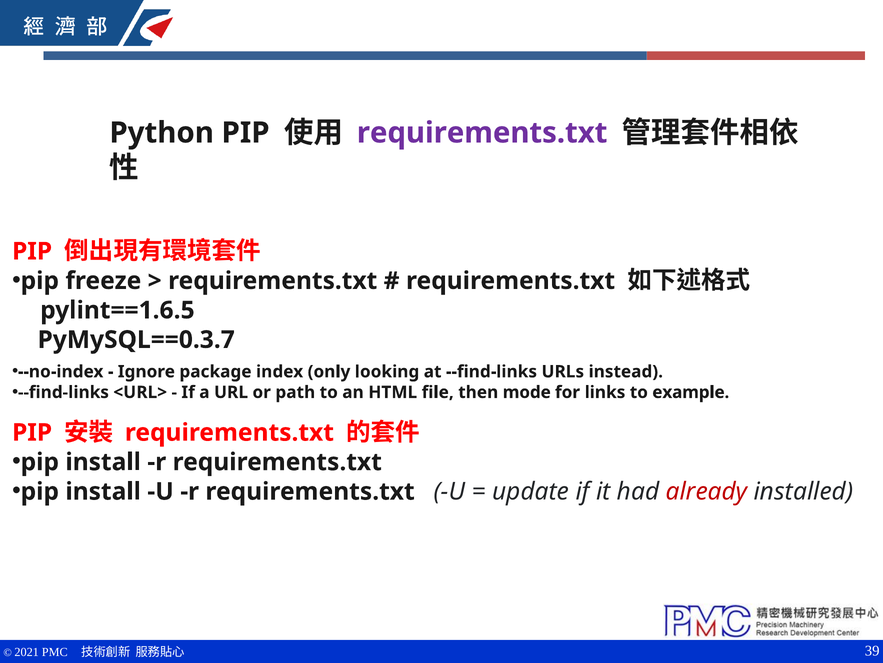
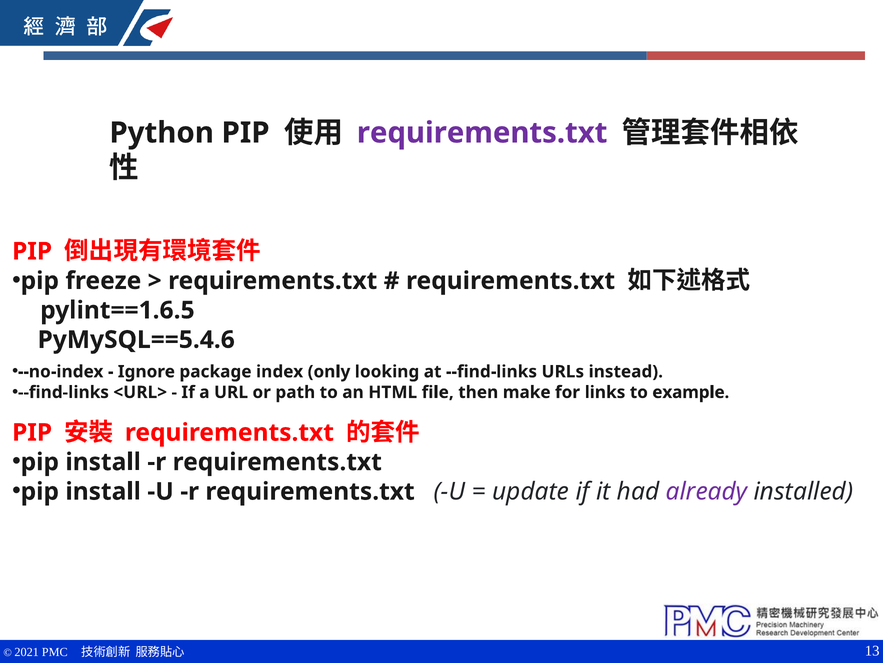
PyMySQL==0.3.7: PyMySQL==0.3.7 -> PyMySQL==5.4.6
mode: mode -> make
already colour: red -> purple
39: 39 -> 13
